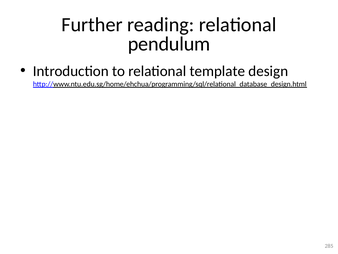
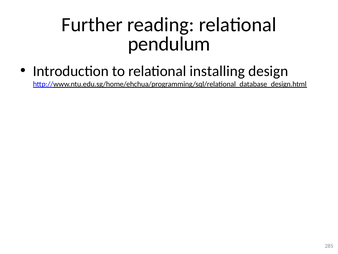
template: template -> installing
